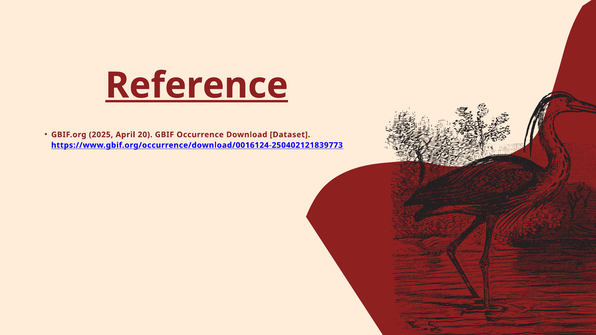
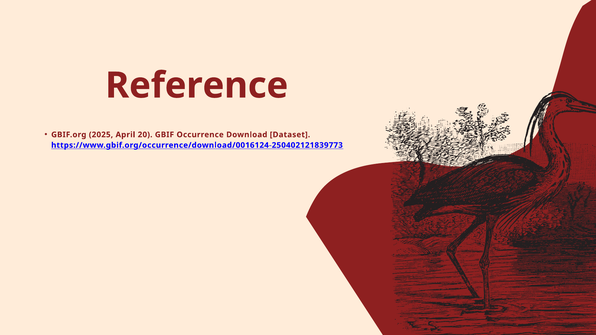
Reference underline: present -> none
